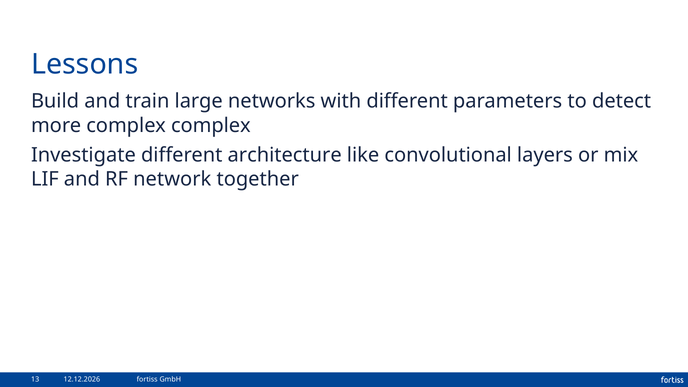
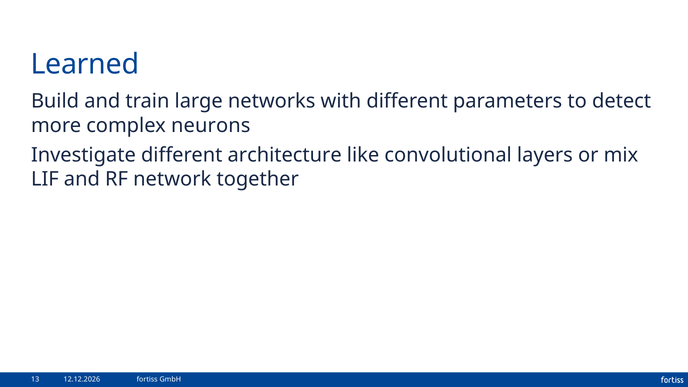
Lessons: Lessons -> Learned
complex complex: complex -> neurons
